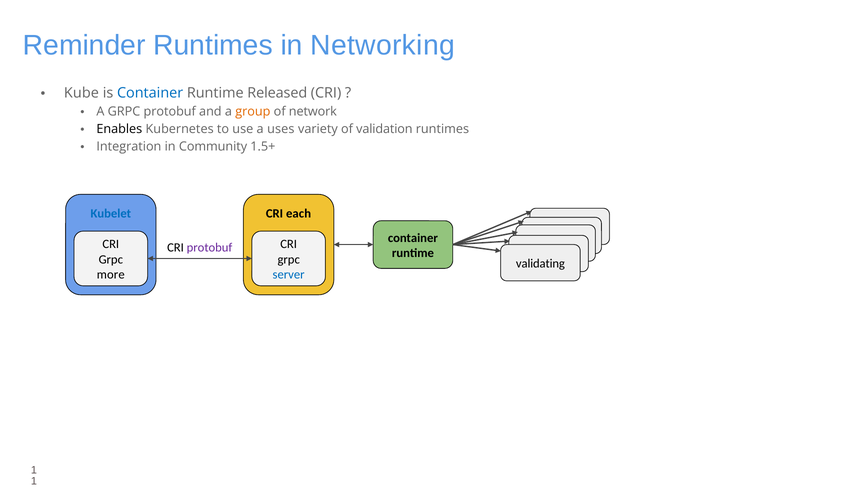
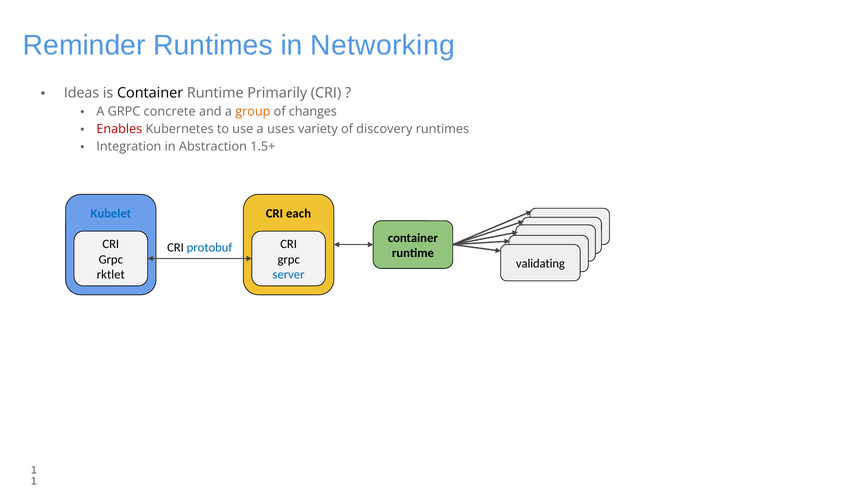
Kube: Kube -> Ideas
Container at (150, 93) colour: blue -> black
Released: Released -> Primarily
GRPC protobuf: protobuf -> concrete
network: network -> changes
Enables colour: black -> red
validation: validation -> discovery
Community: Community -> Abstraction
protobuf at (210, 247) colour: purple -> blue
more: more -> rktlet
